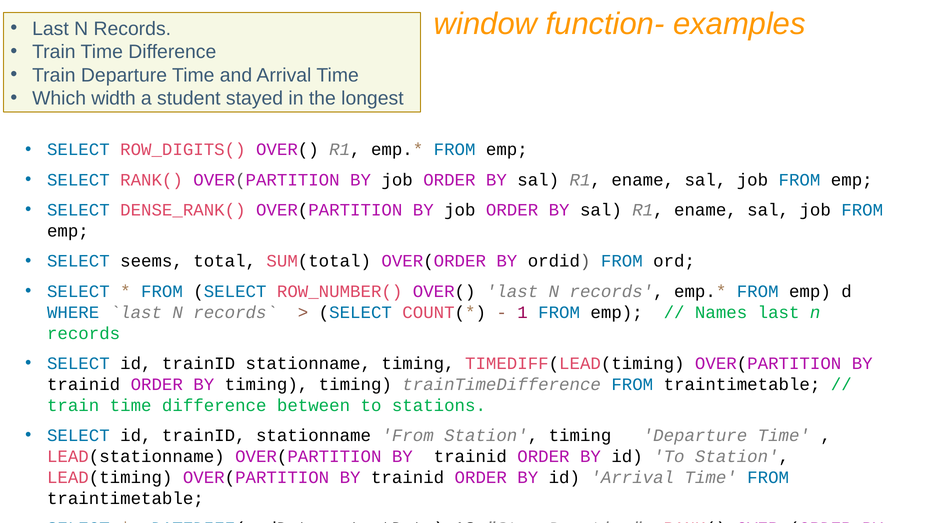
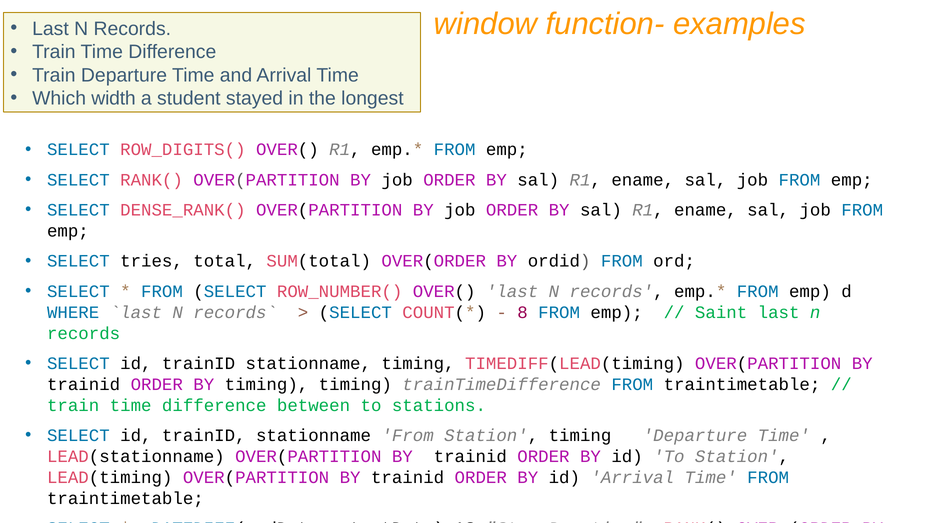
seems: seems -> tries
1: 1 -> 8
Names: Names -> Saint
